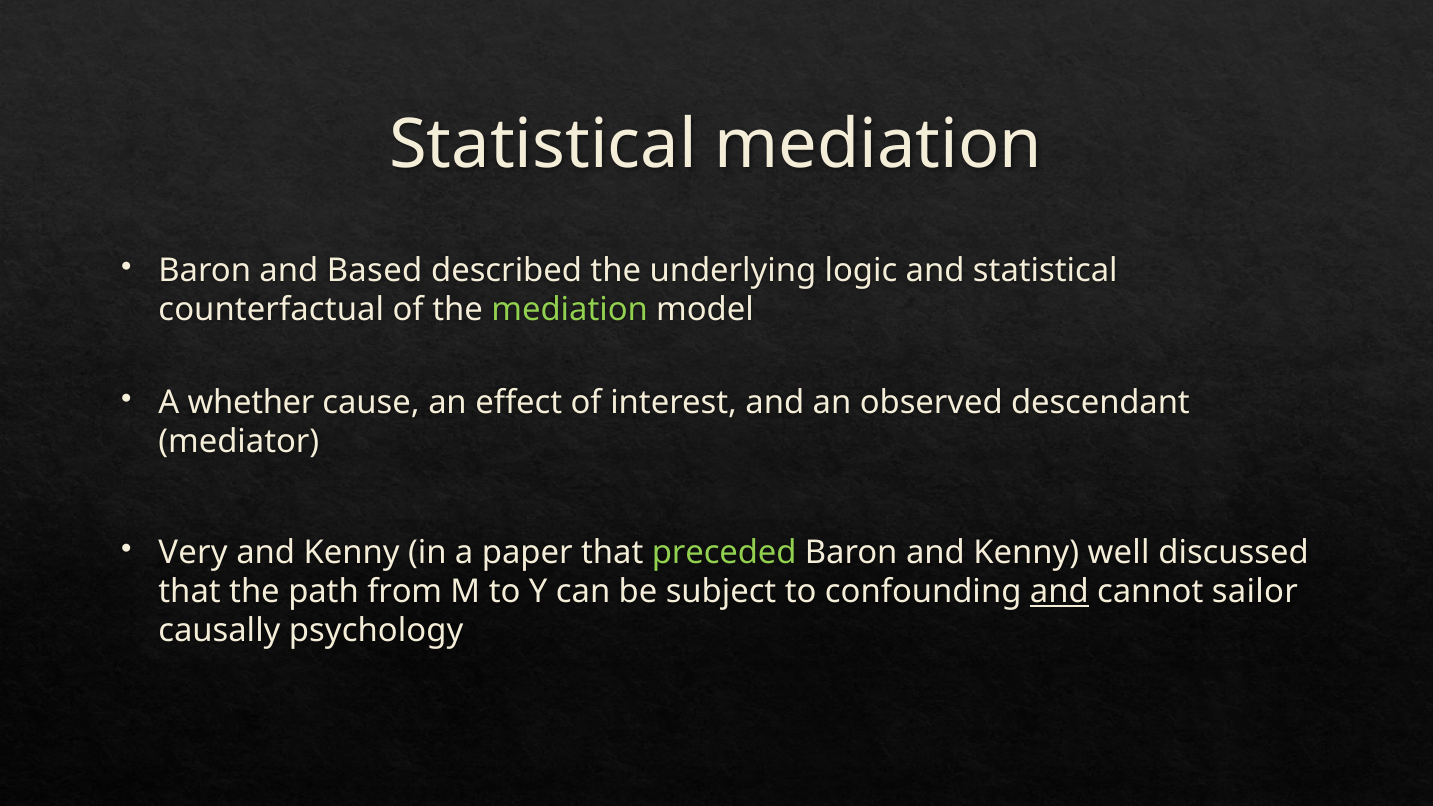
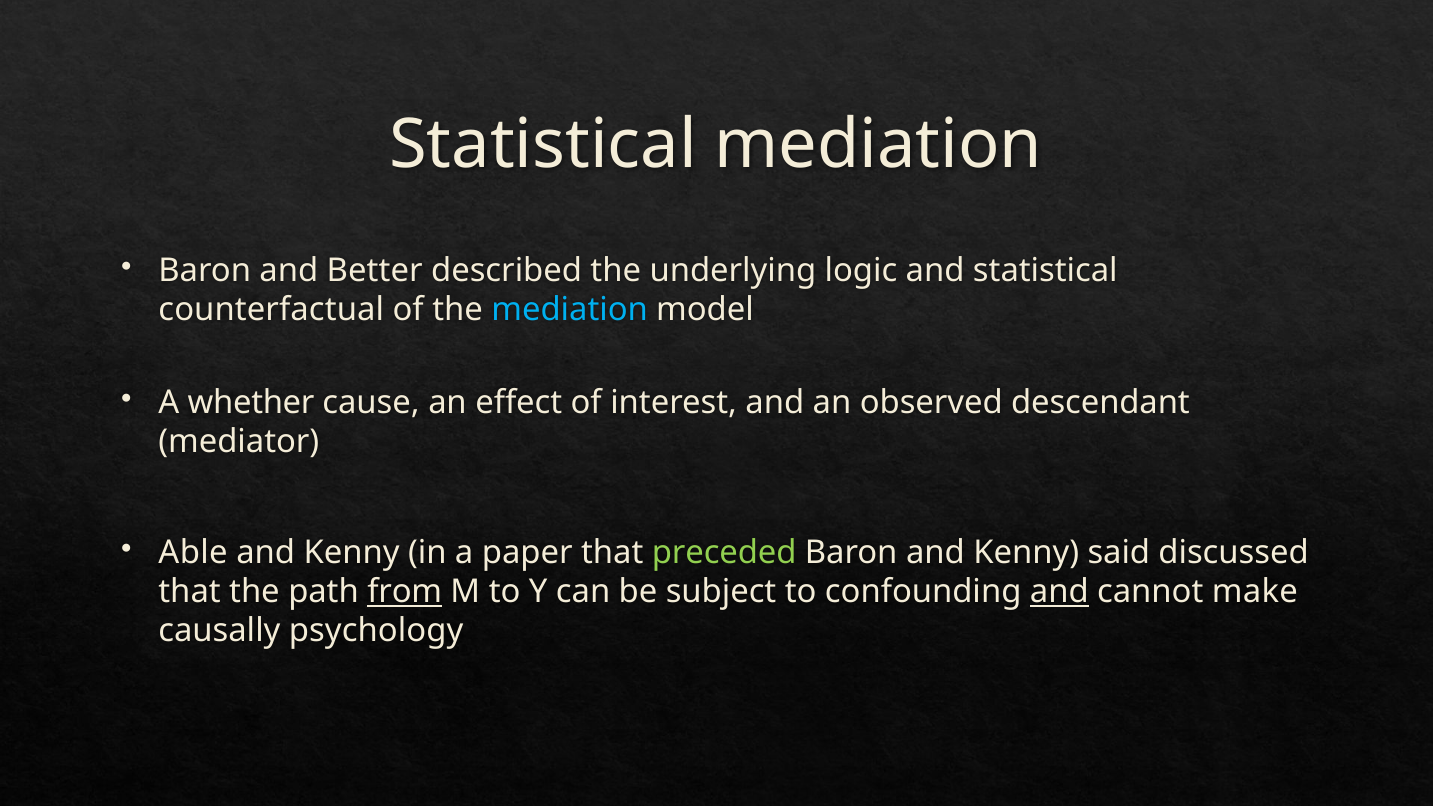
Based: Based -> Better
mediation at (570, 310) colour: light green -> light blue
Very: Very -> Able
well: well -> said
from underline: none -> present
sailor: sailor -> make
